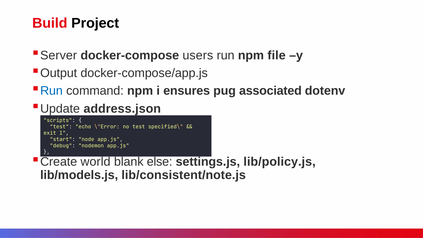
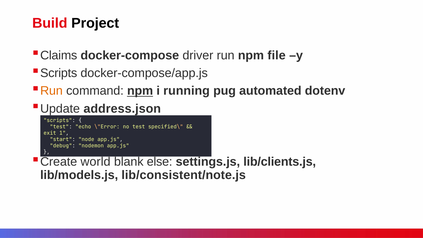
Server: Server -> Claims
users: users -> driver
Output at (59, 73): Output -> Scripts
Run at (51, 91) colour: blue -> orange
npm at (140, 91) underline: none -> present
ensures: ensures -> running
associated: associated -> automated
lib/policy.js: lib/policy.js -> lib/clients.js
